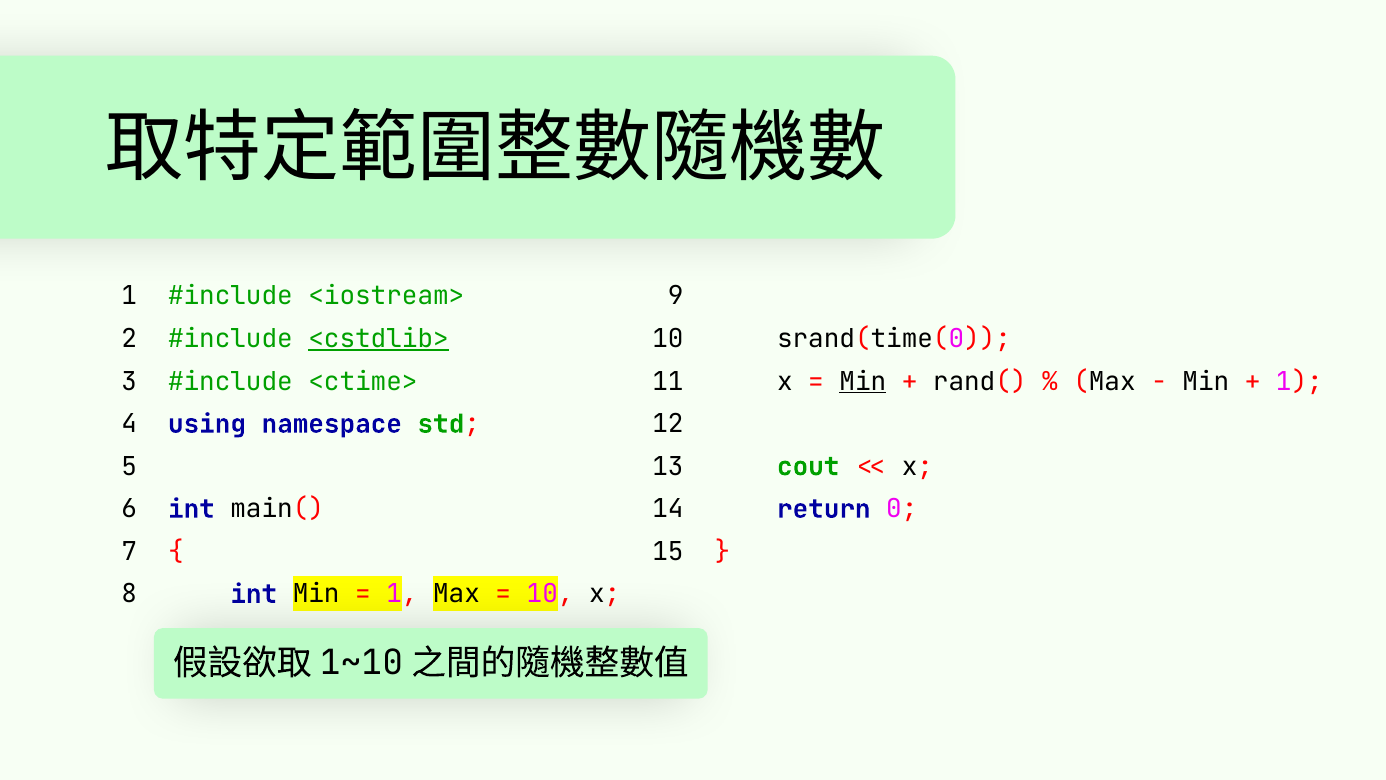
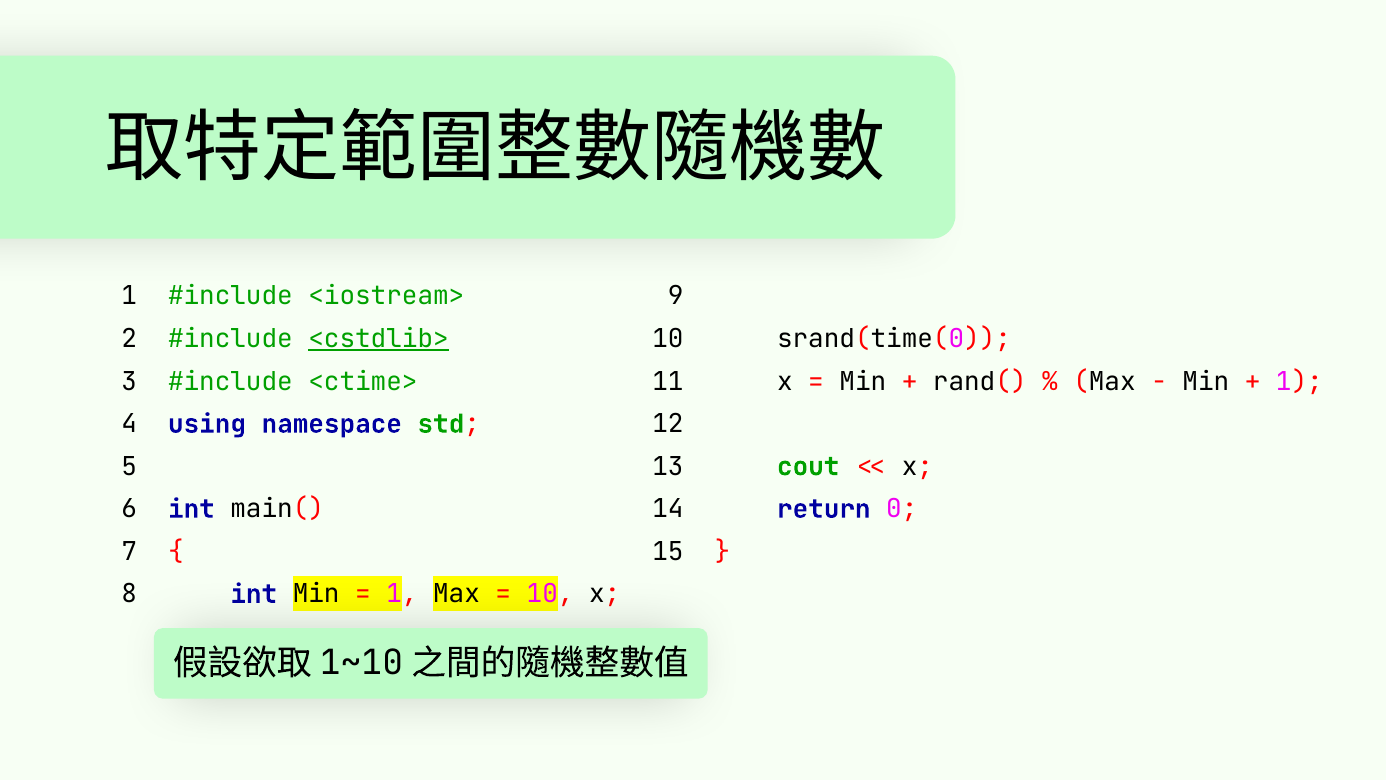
Min at (863, 381) underline: present -> none
